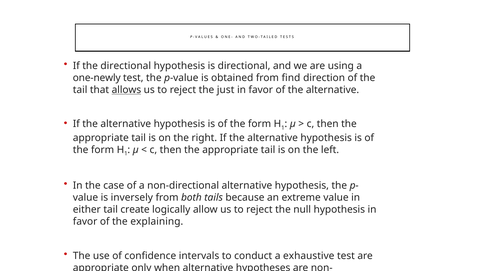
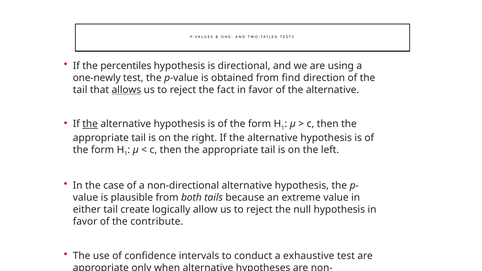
the directional: directional -> percentiles
just: just -> fact
the at (90, 124) underline: none -> present
inversely: inversely -> plausible
explaining: explaining -> contribute
